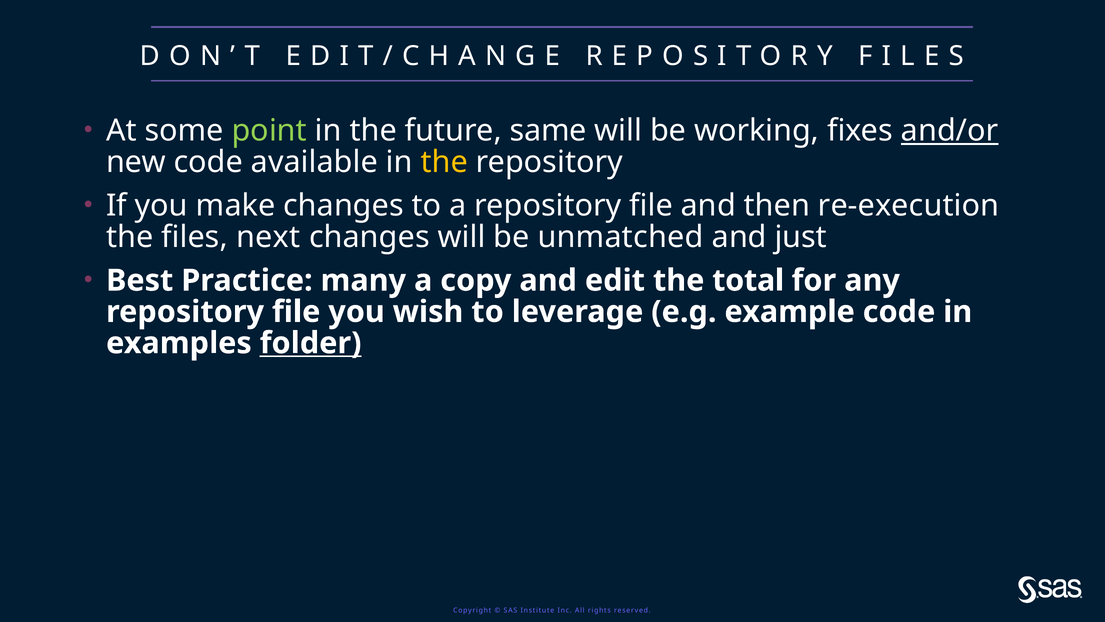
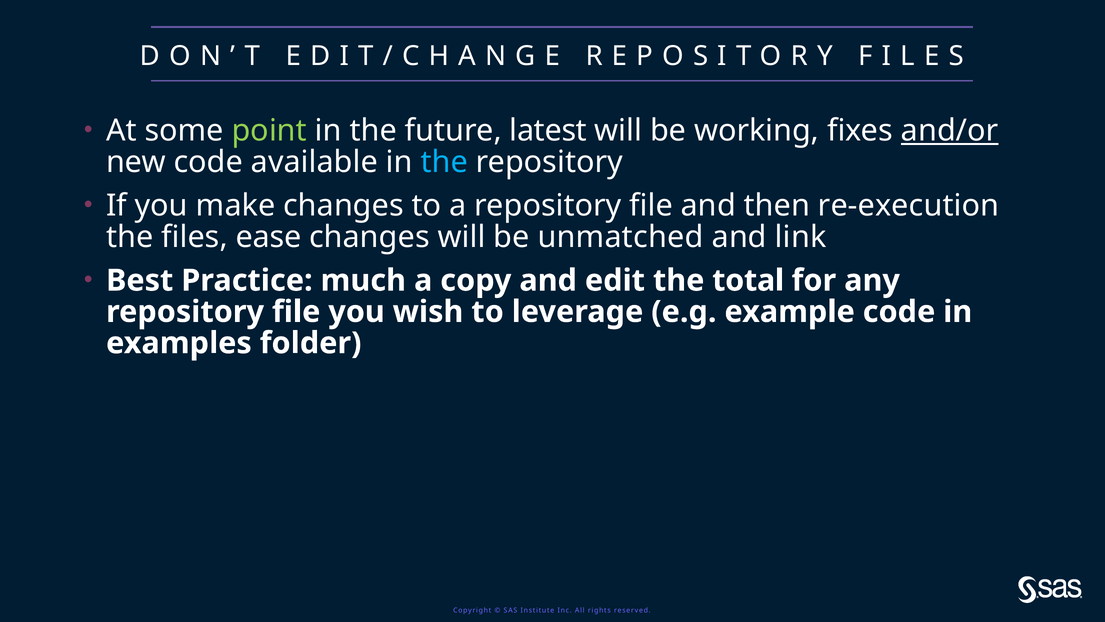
same: same -> latest
the at (444, 162) colour: yellow -> light blue
next: next -> ease
just: just -> link
many: many -> much
folder underline: present -> none
